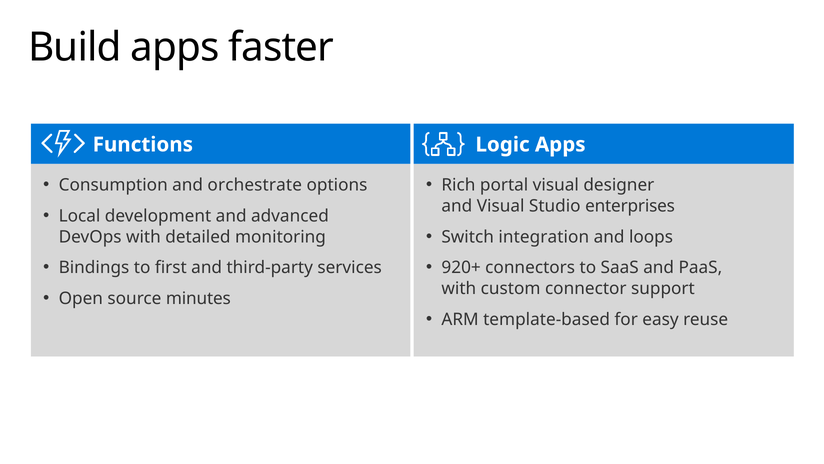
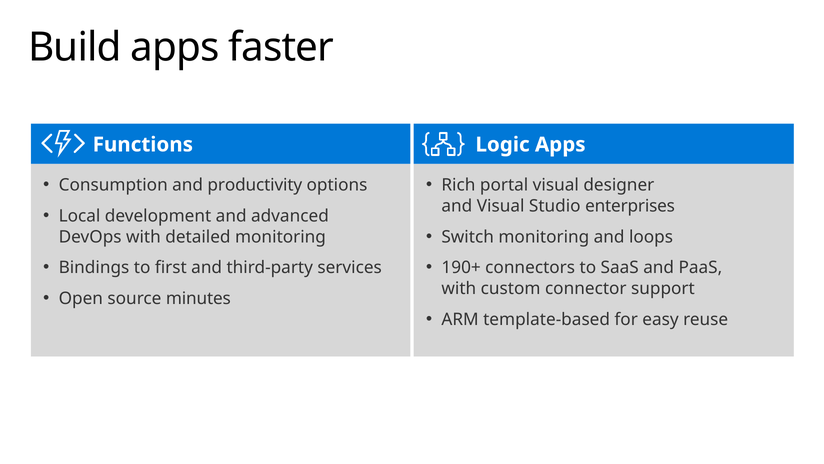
orchestrate: orchestrate -> productivity
Switch integration: integration -> monitoring
920+: 920+ -> 190+
